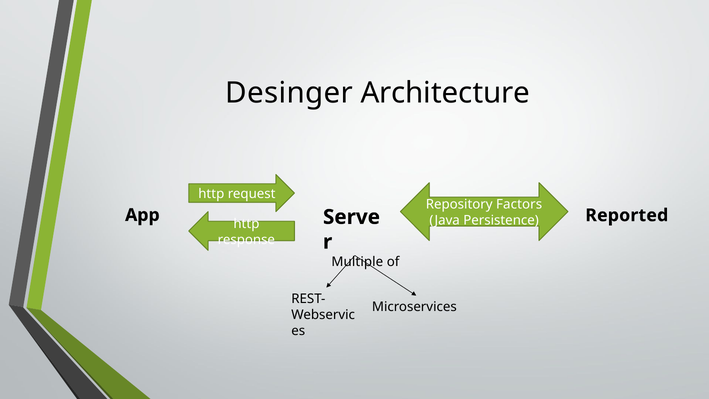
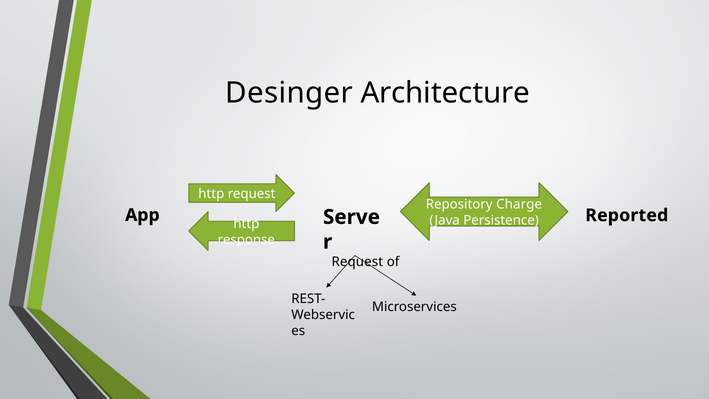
Factors: Factors -> Charge
Multiple at (357, 262): Multiple -> Request
